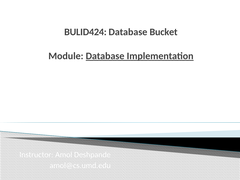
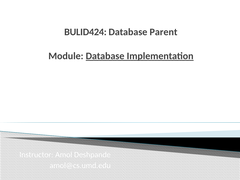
Bucket: Bucket -> Parent
